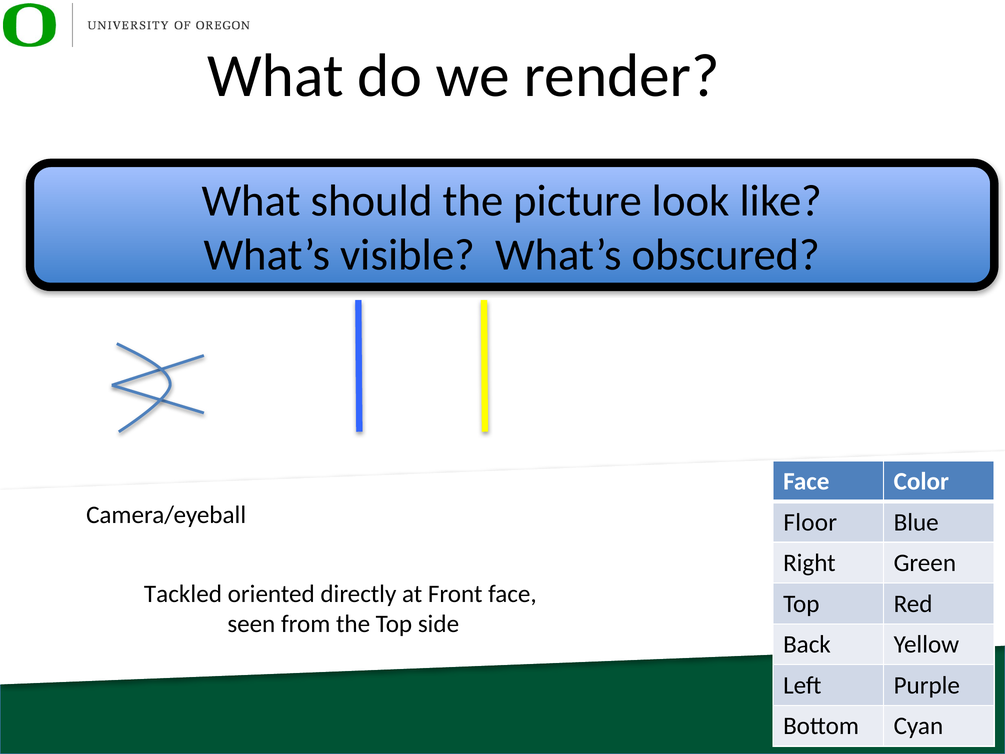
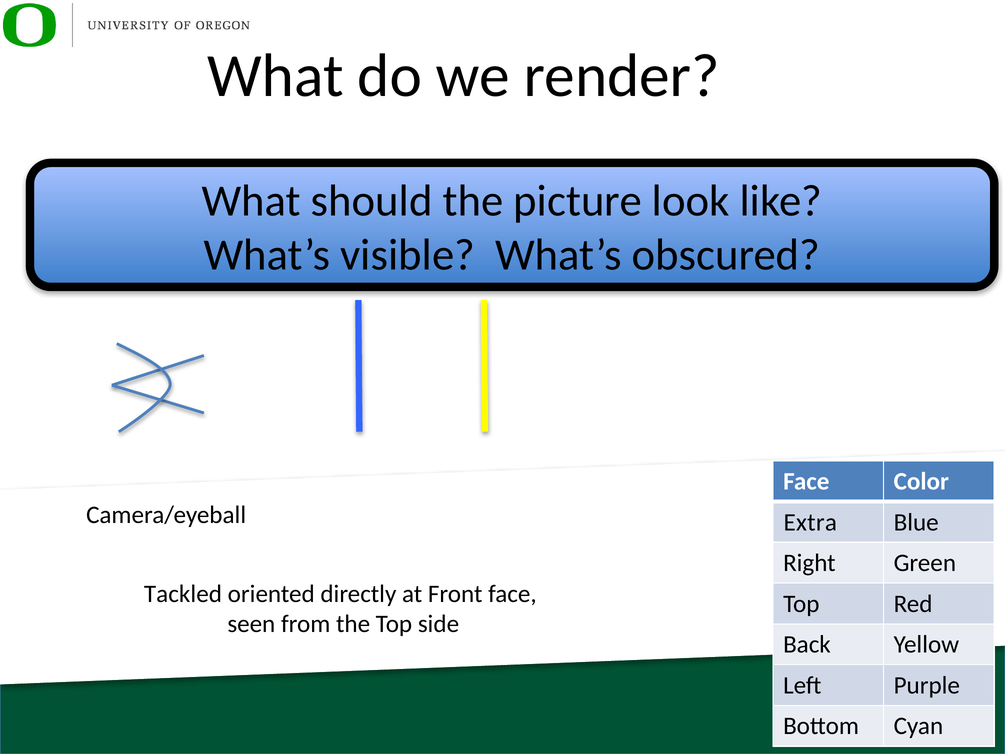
Floor: Floor -> Extra
